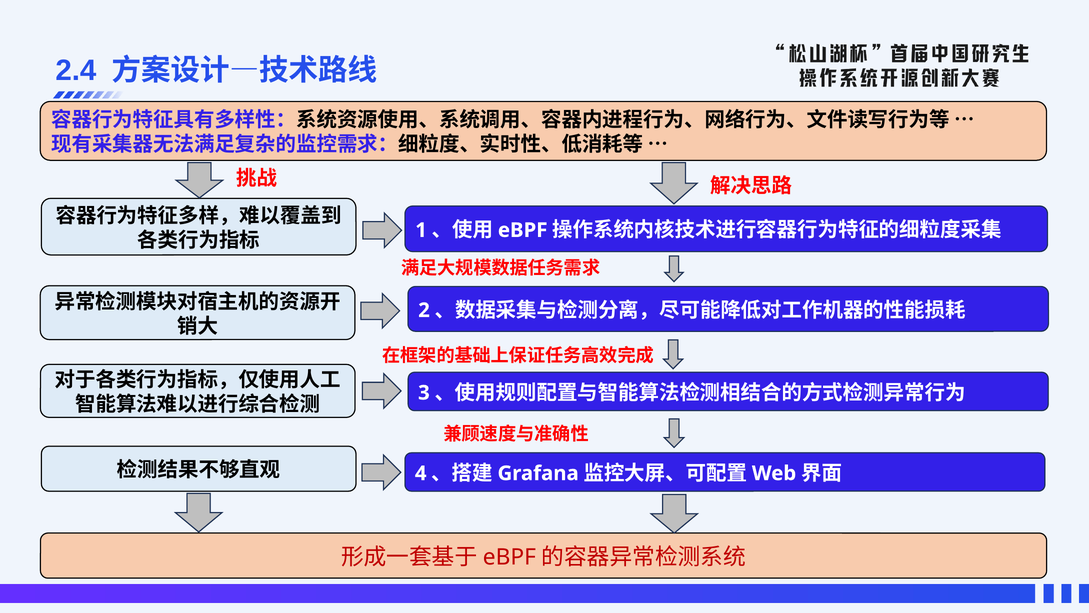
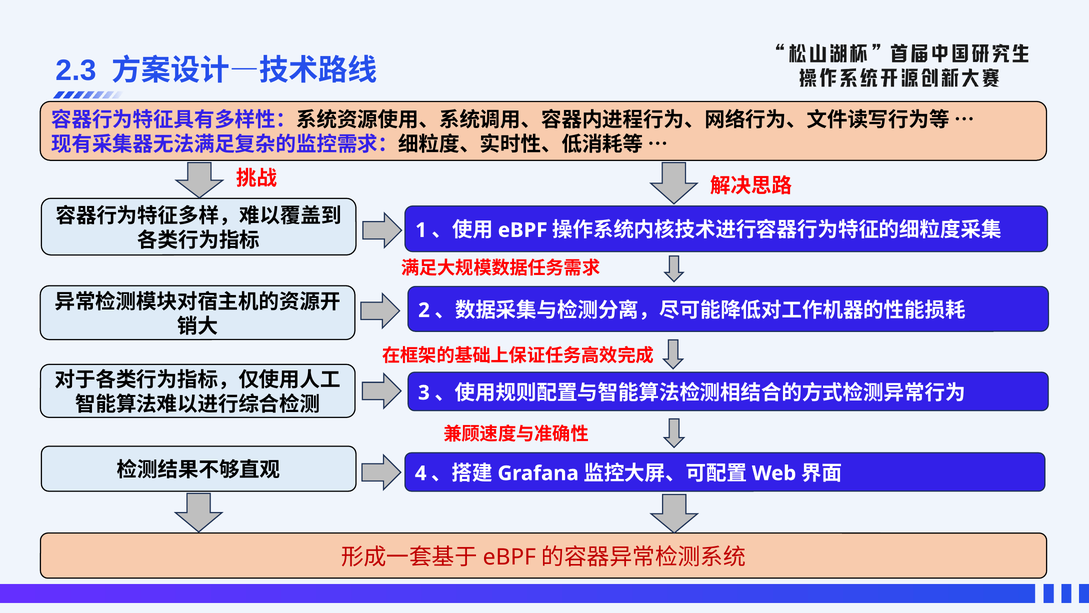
2.4: 2.4 -> 2.3
